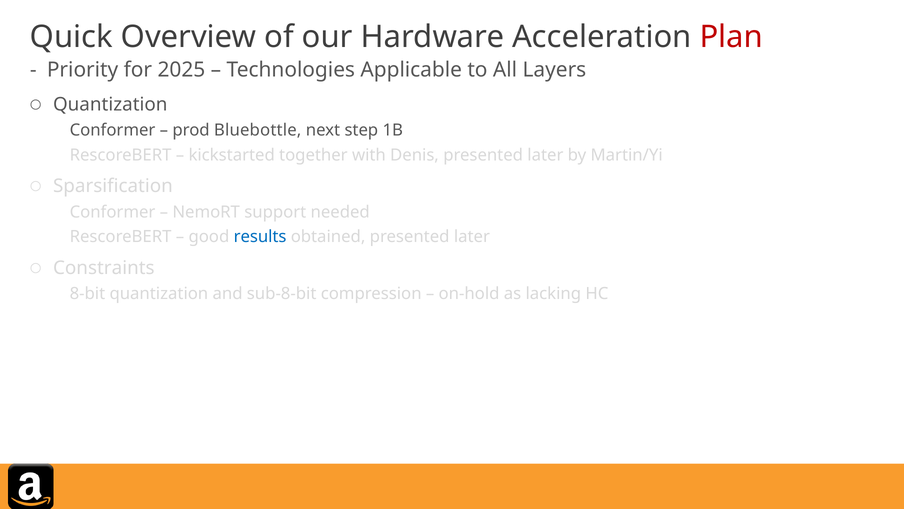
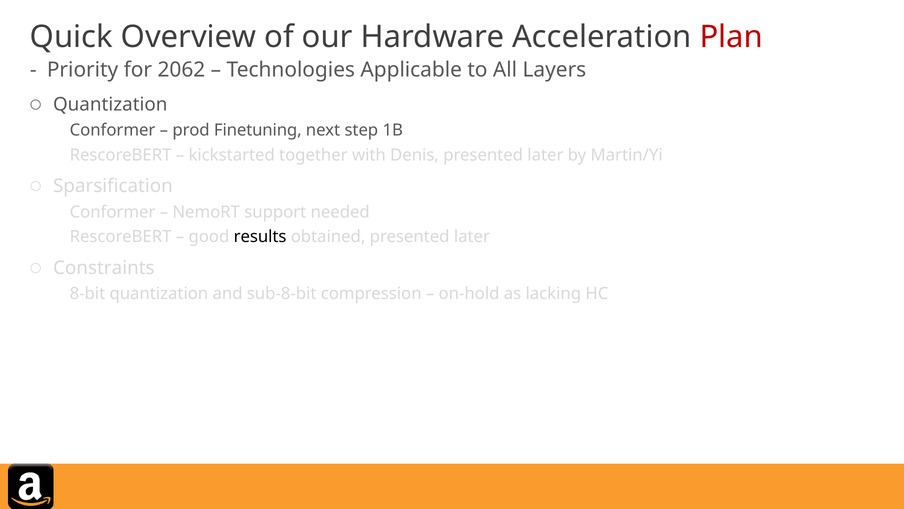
2025: 2025 -> 2062
Bluebottle: Bluebottle -> Finetuning
results colour: blue -> black
